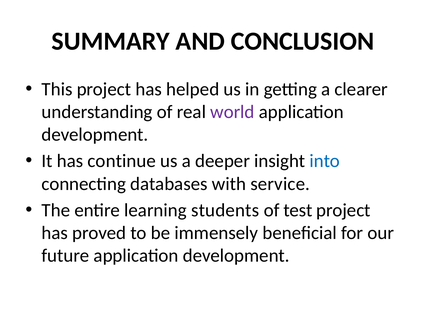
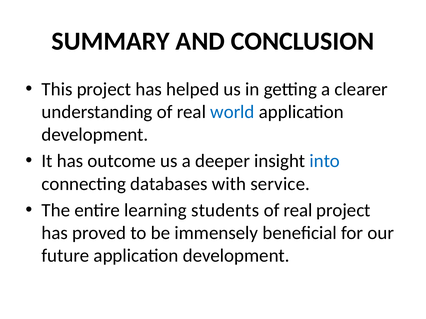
world colour: purple -> blue
continue: continue -> outcome
test at (298, 211): test -> real
